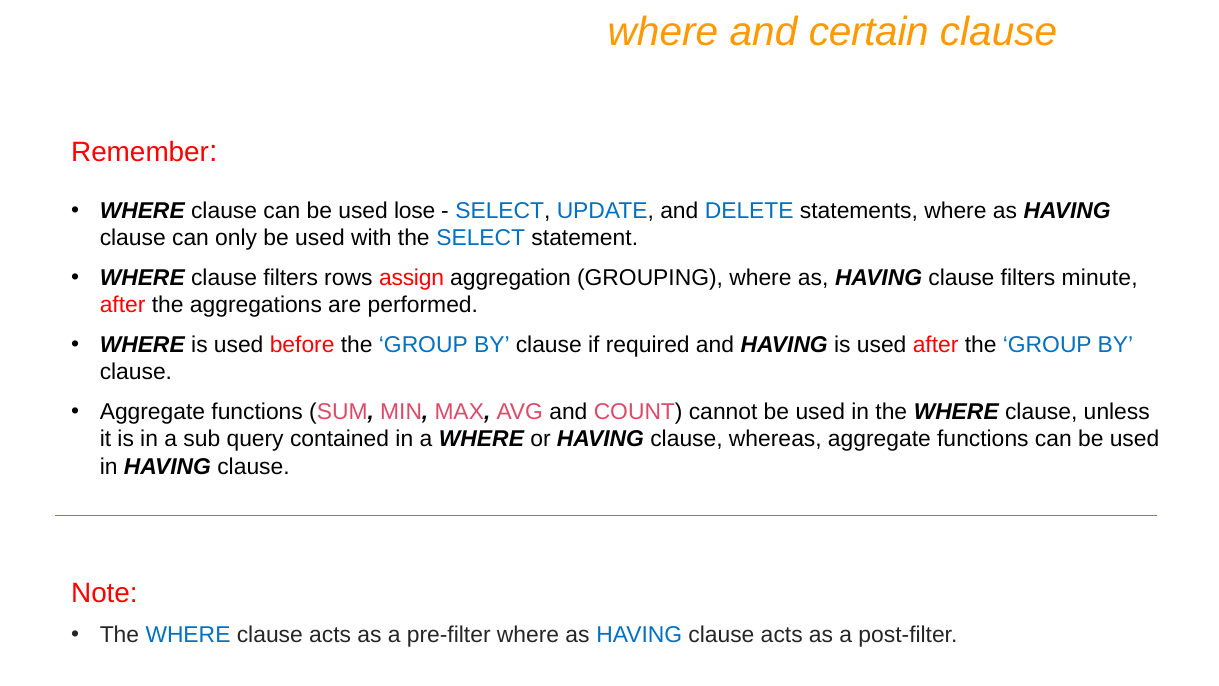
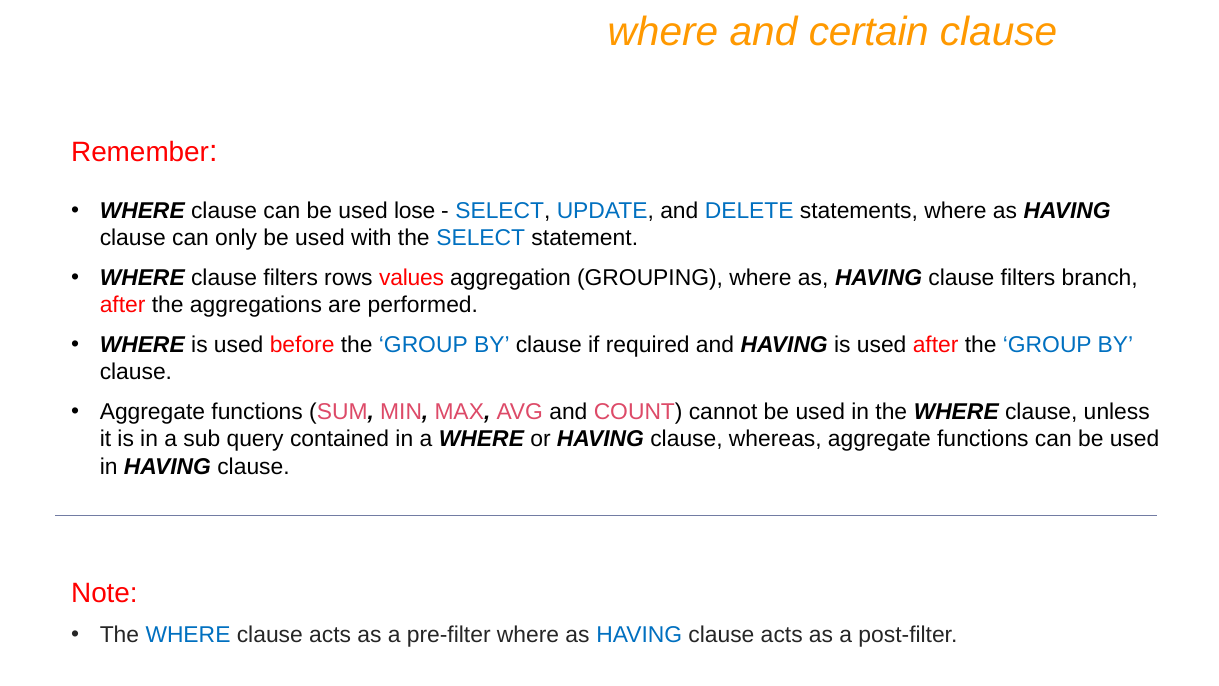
assign: assign -> values
minute: minute -> branch
